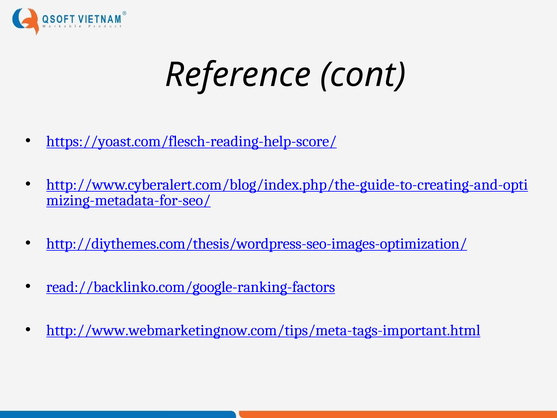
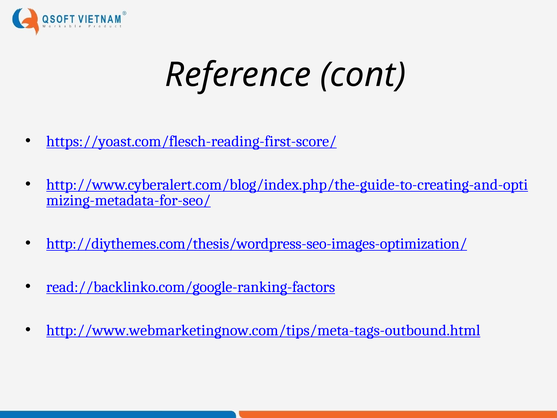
https://yoast.com/flesch-reading-help-score/: https://yoast.com/flesch-reading-help-score/ -> https://yoast.com/flesch-reading-first-score/
http://www.webmarketingnow.com/tips/meta-tags-important.html: http://www.webmarketingnow.com/tips/meta-tags-important.html -> http://www.webmarketingnow.com/tips/meta-tags-outbound.html
